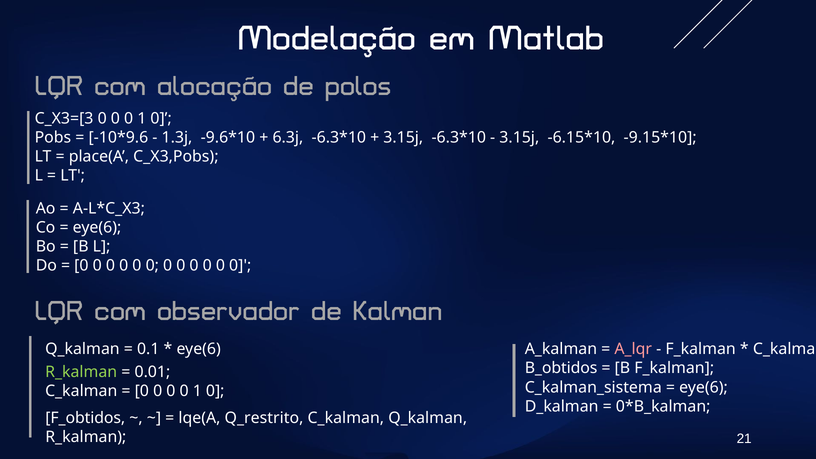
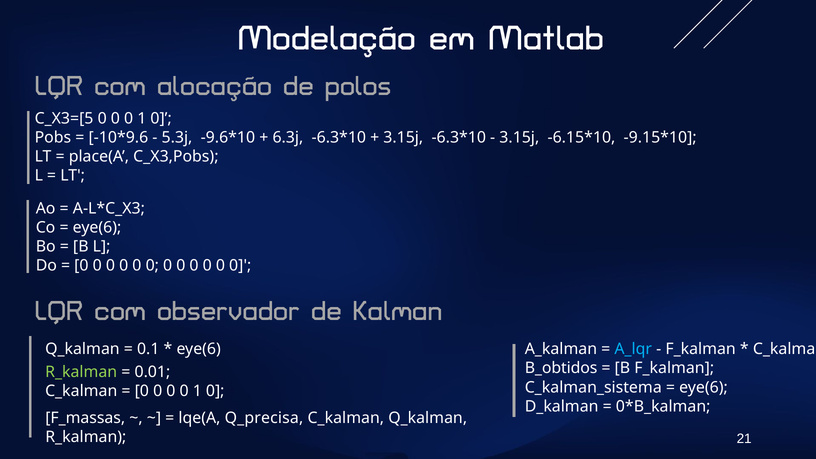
C_X3=[3: C_X3=[3 -> C_X3=[5
1.3j: 1.3j -> 5.3j
A_lqr colour: pink -> light blue
F_obtidos: F_obtidos -> F_massas
Q_restrito: Q_restrito -> Q_precisa
